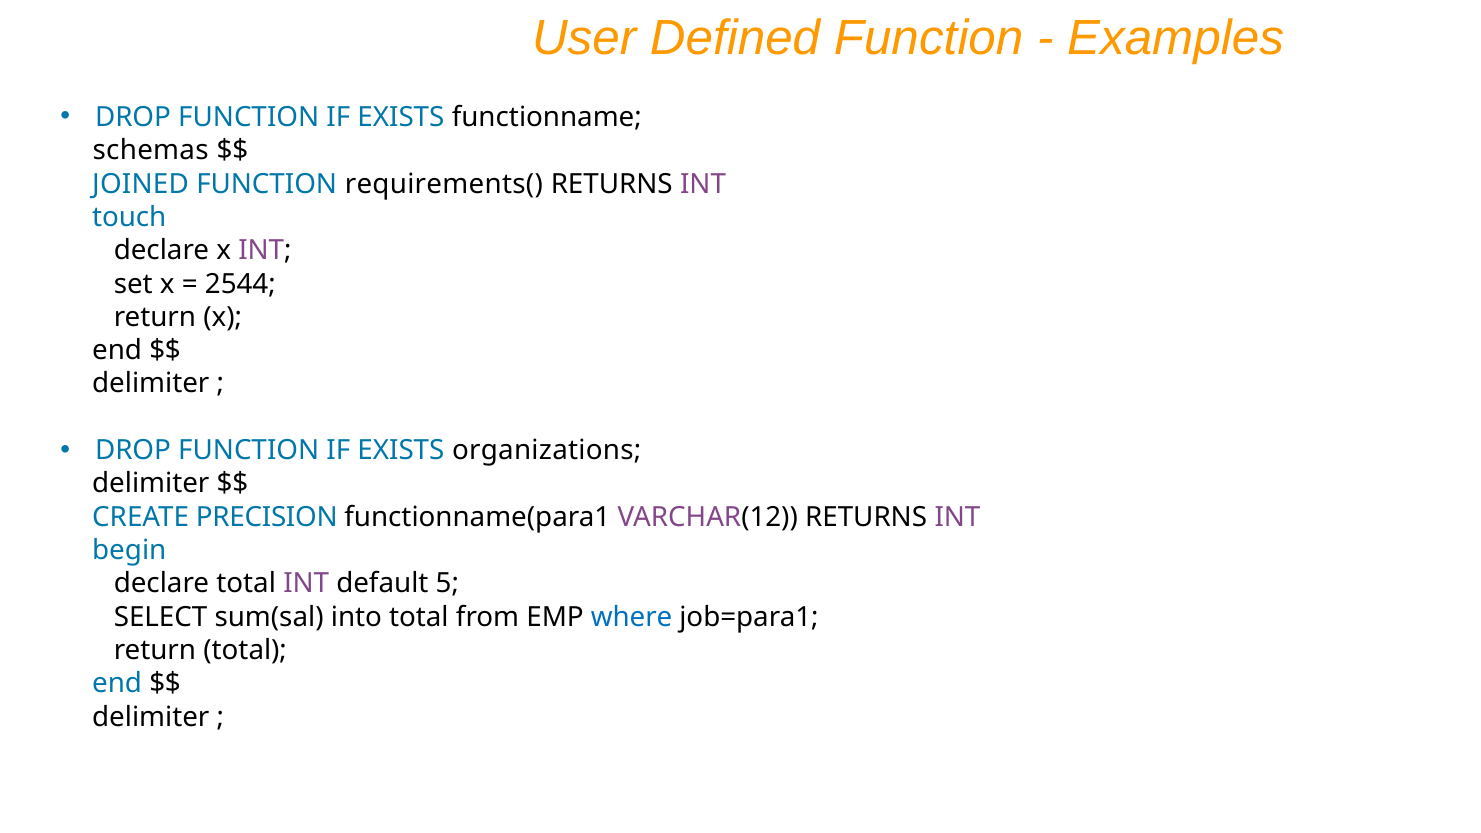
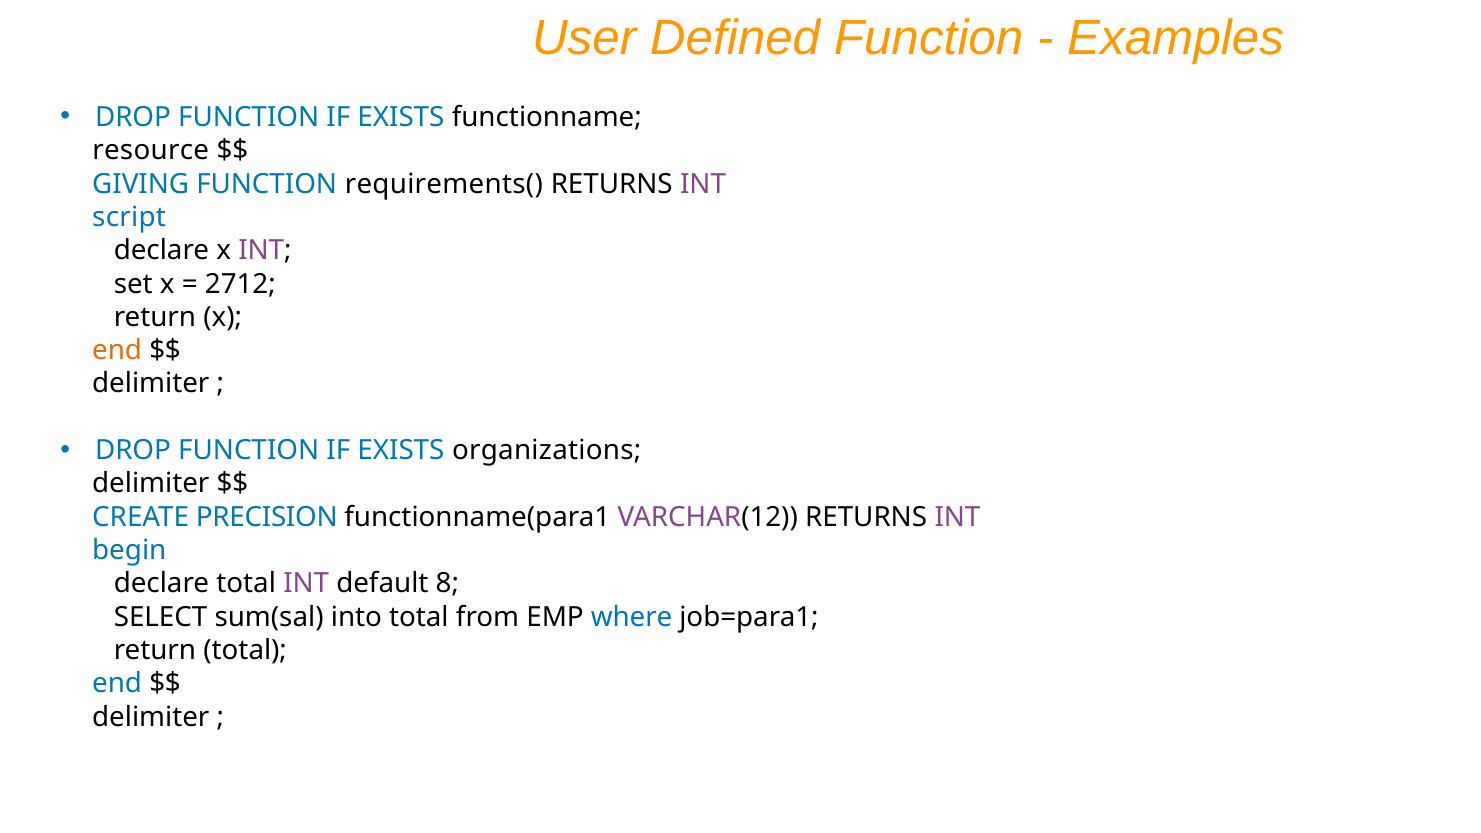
schemas: schemas -> resource
JOINED: JOINED -> GIVING
touch: touch -> script
2544: 2544 -> 2712
end at (117, 351) colour: black -> orange
5: 5 -> 8
